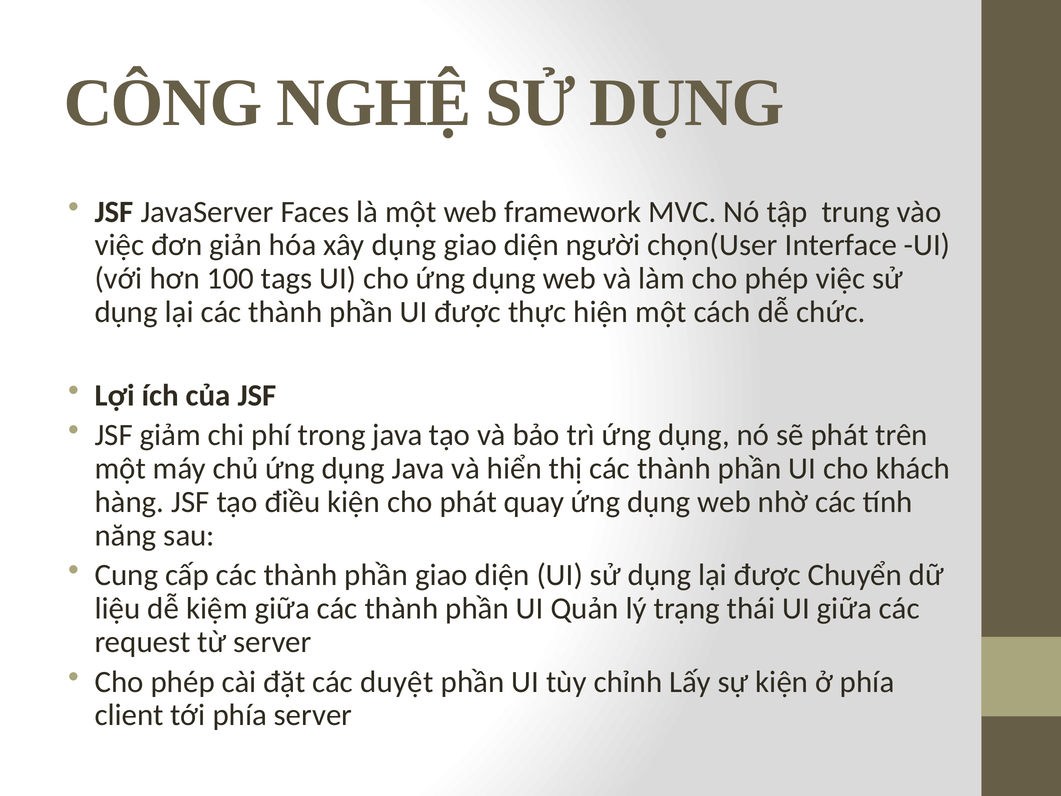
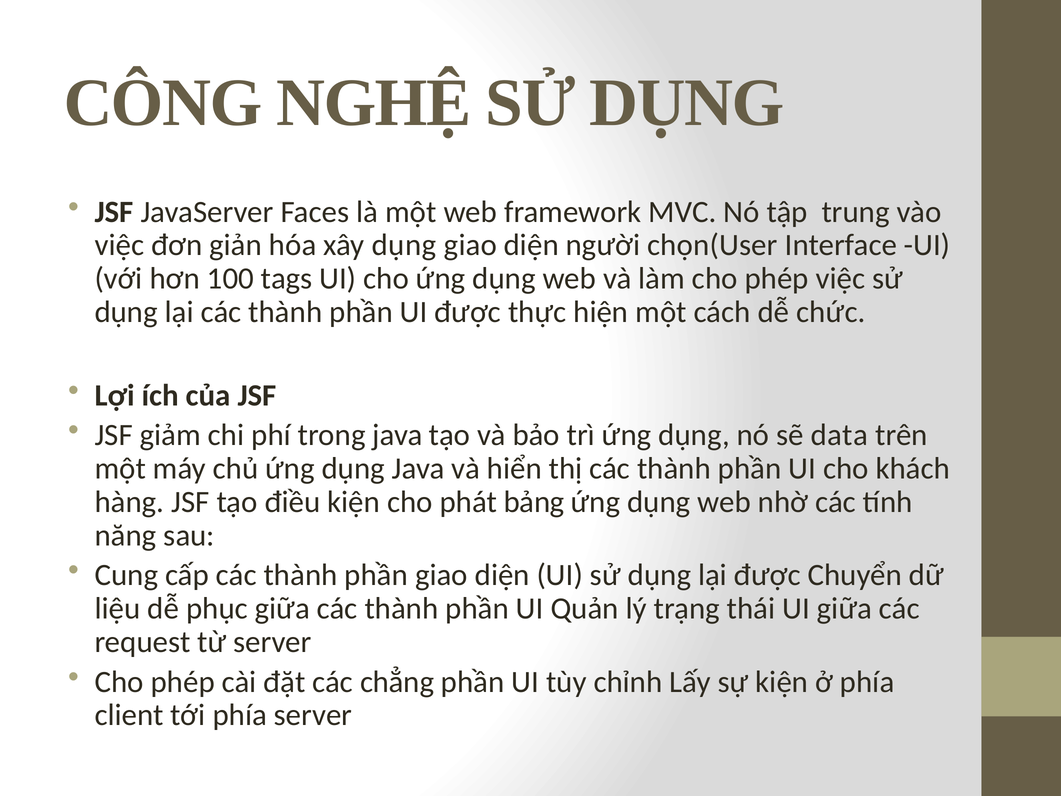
sẽ phát: phát -> data
quay: quay -> bảng
kiệm: kiệm -> phục
duyệt: duyệt -> chẳng
